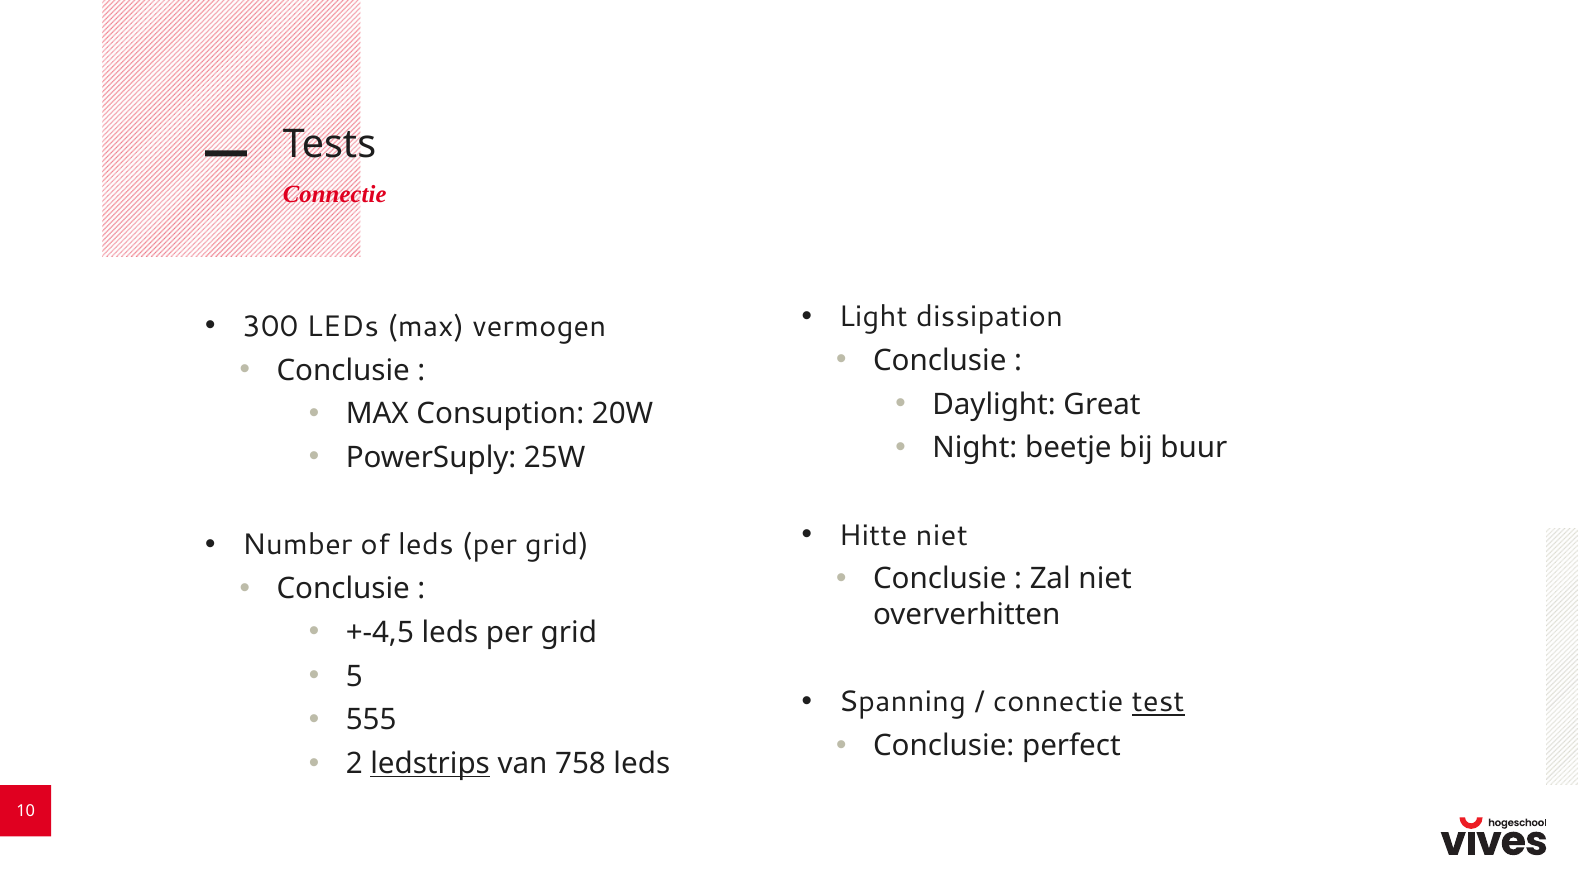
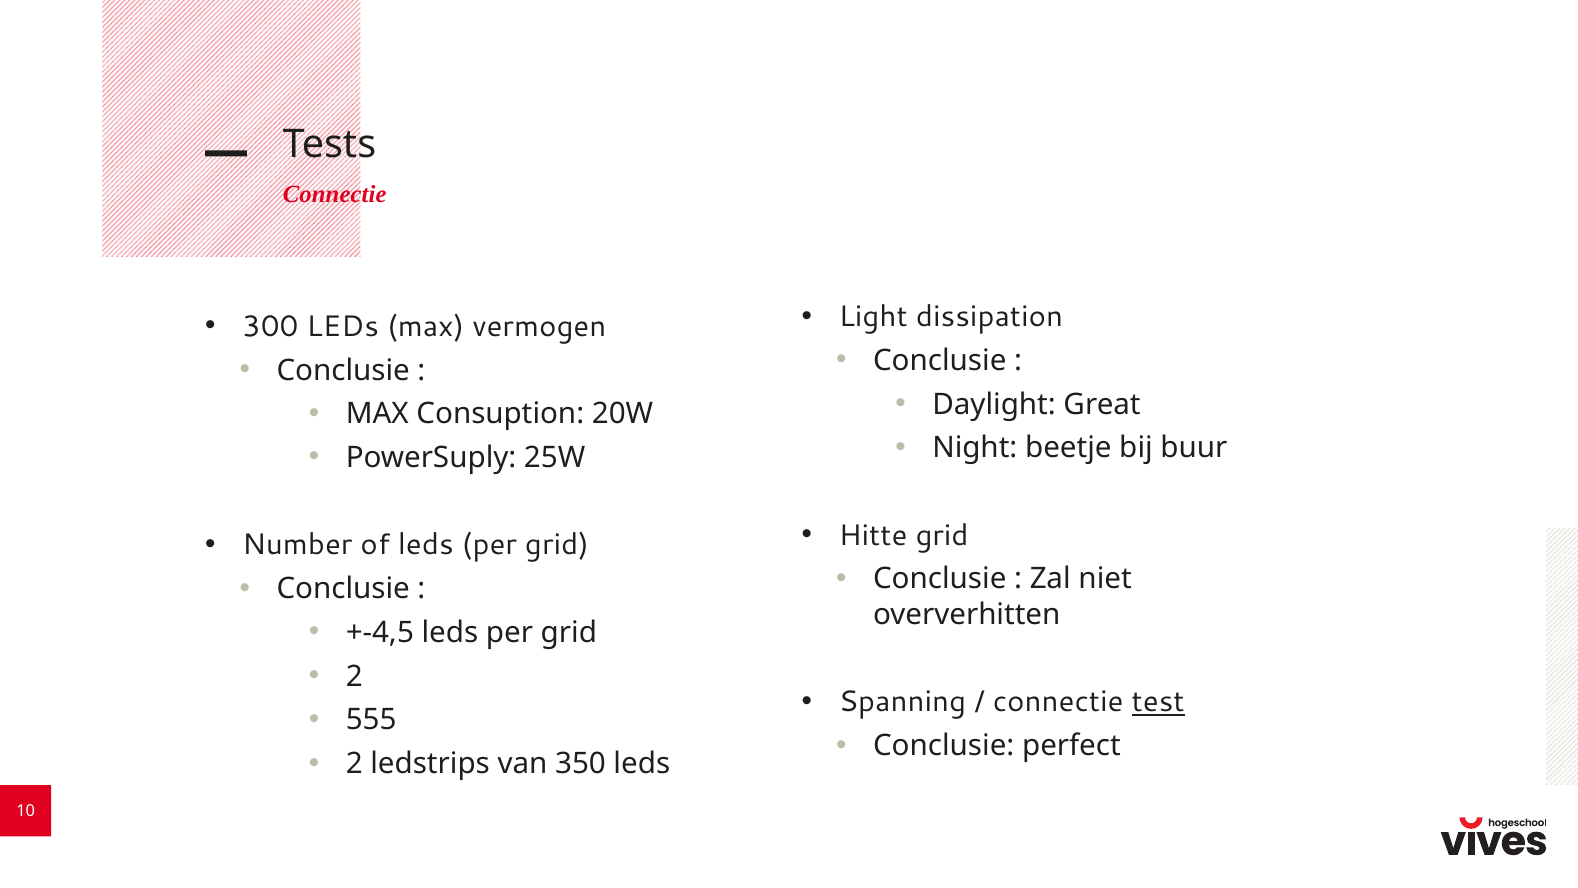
Hitte niet: niet -> grid
5 at (354, 676): 5 -> 2
ledstrips underline: present -> none
758: 758 -> 350
